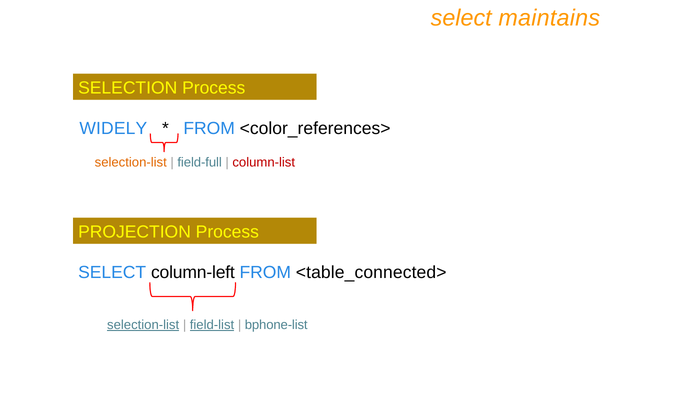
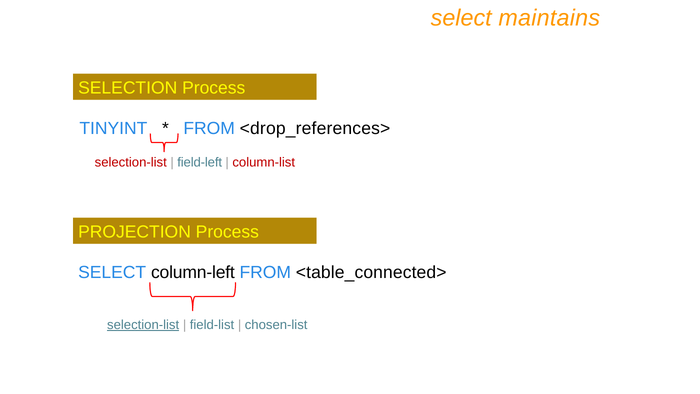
WIDELY: WIDELY -> TINYINT
<color_references>: <color_references> -> <drop_references>
selection-list at (131, 162) colour: orange -> red
field-full: field-full -> field-left
field-list underline: present -> none
bphone-list: bphone-list -> chosen-list
